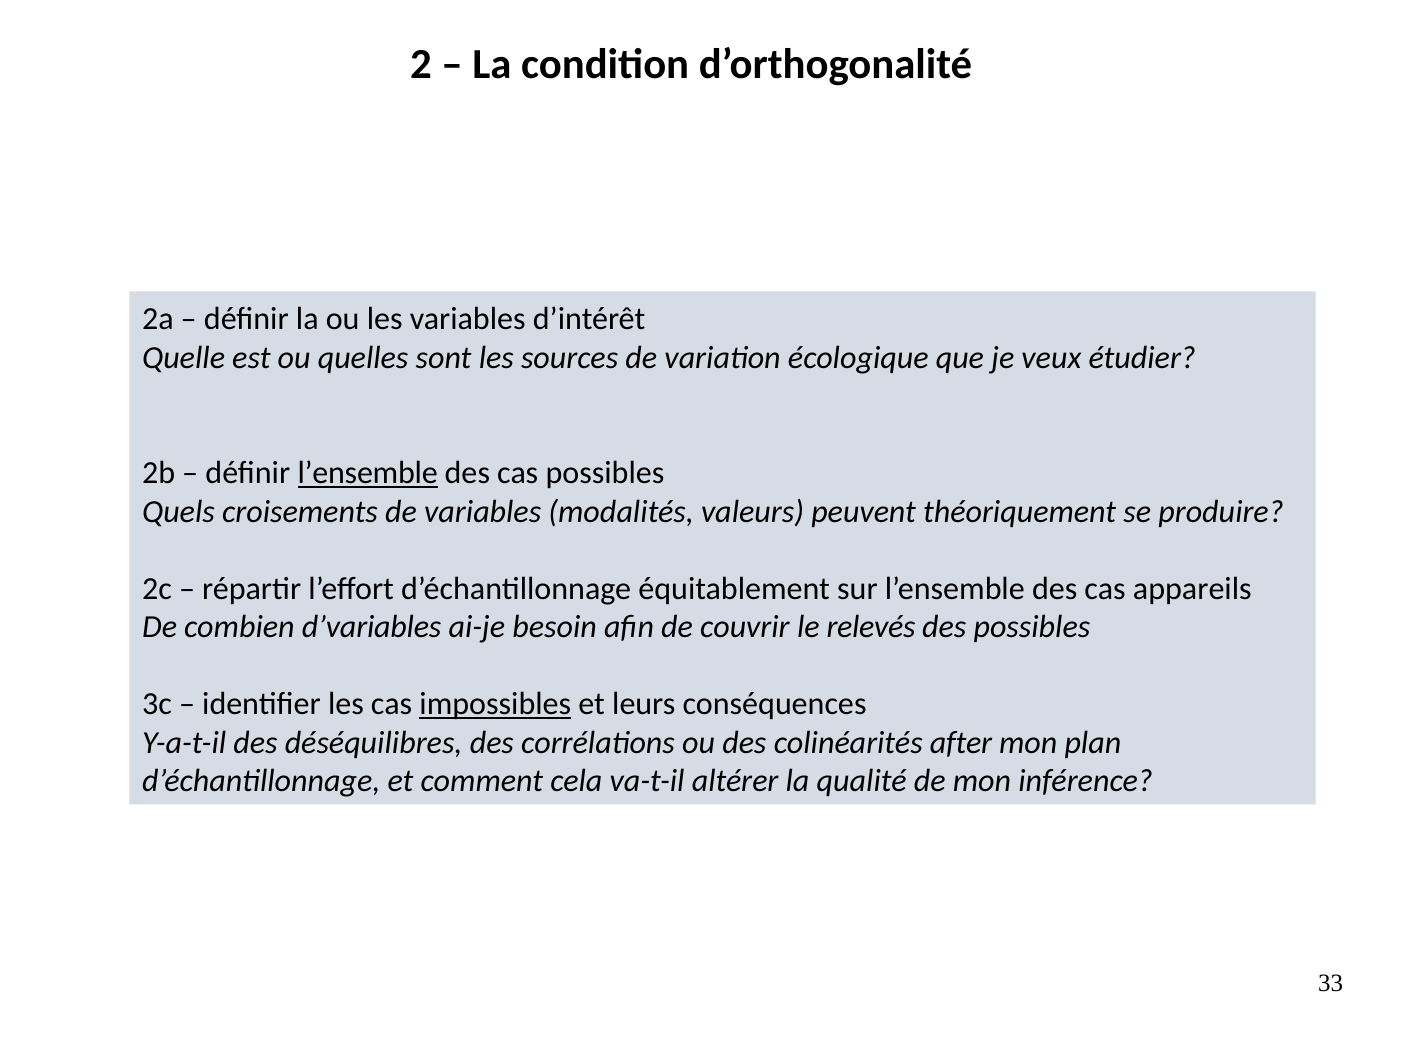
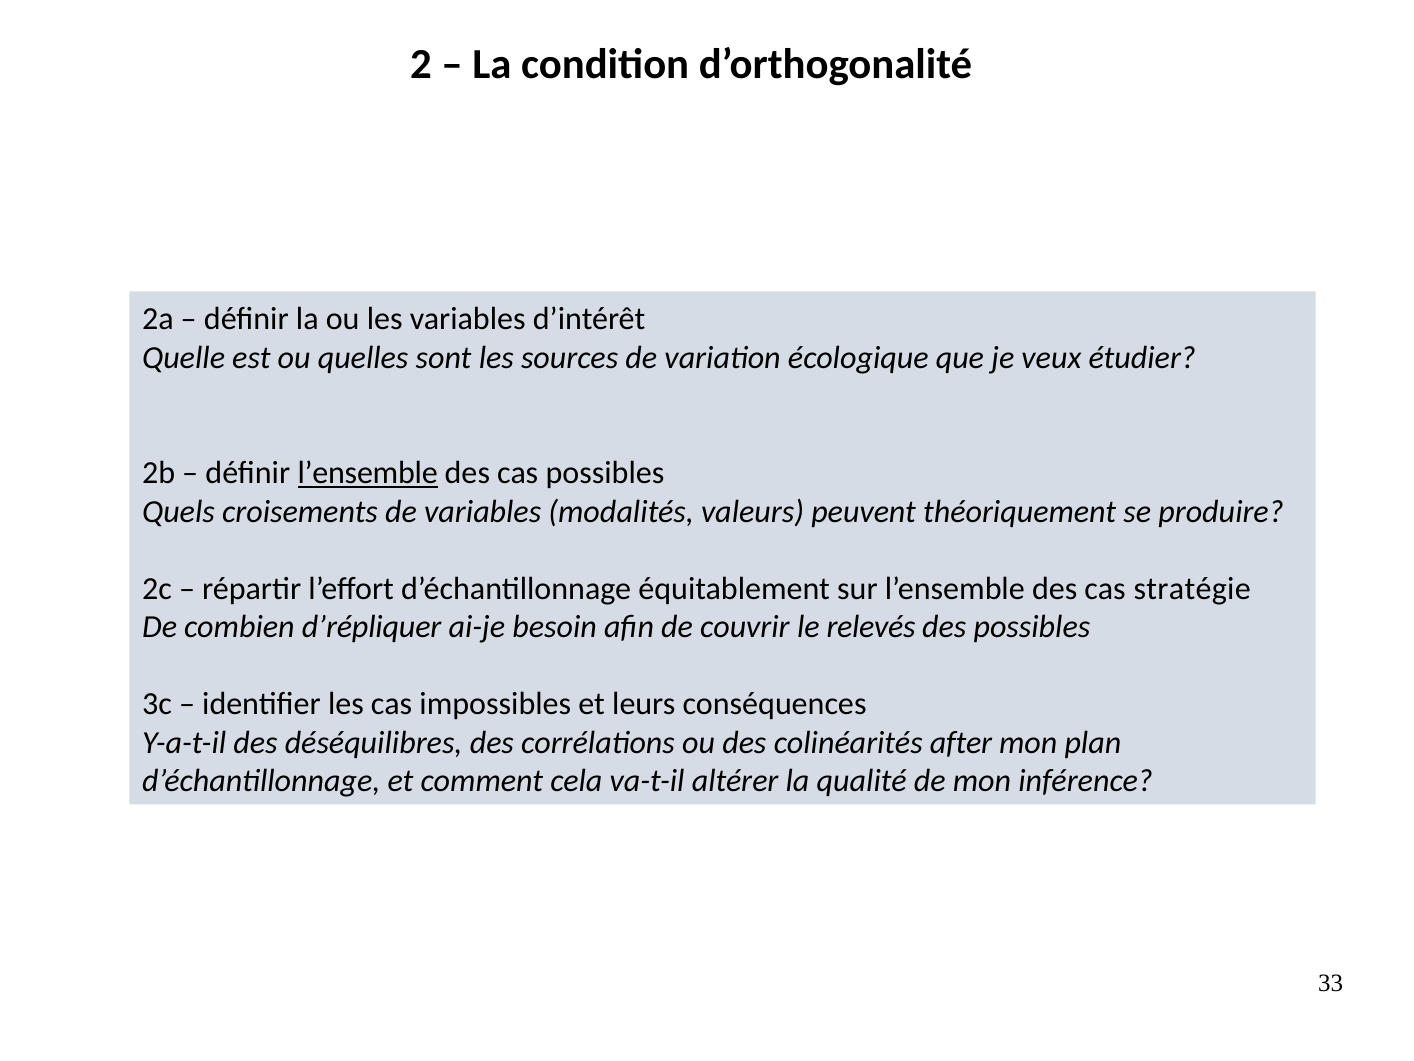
appareils: appareils -> stratégie
d’variables: d’variables -> d’répliquer
impossibles underline: present -> none
